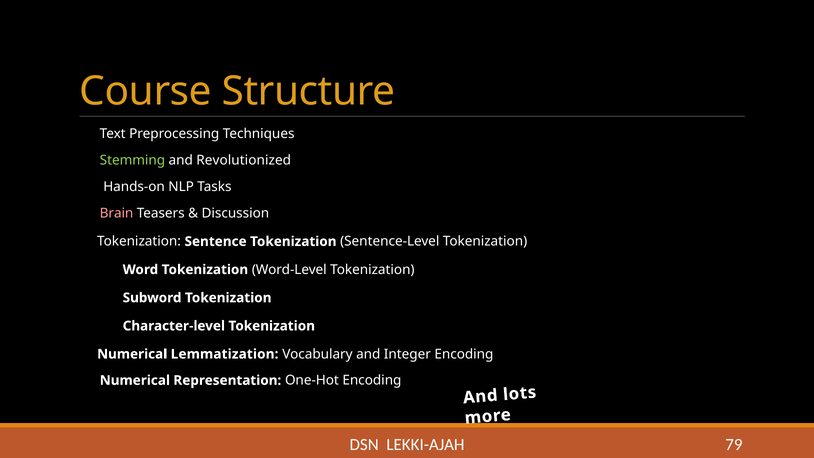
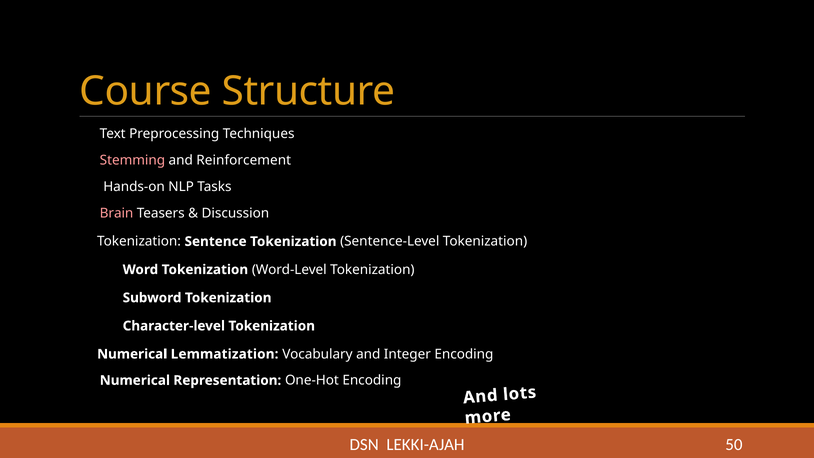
Stemming colour: light green -> pink
Revolutionized: Revolutionized -> Reinforcement
79: 79 -> 50
